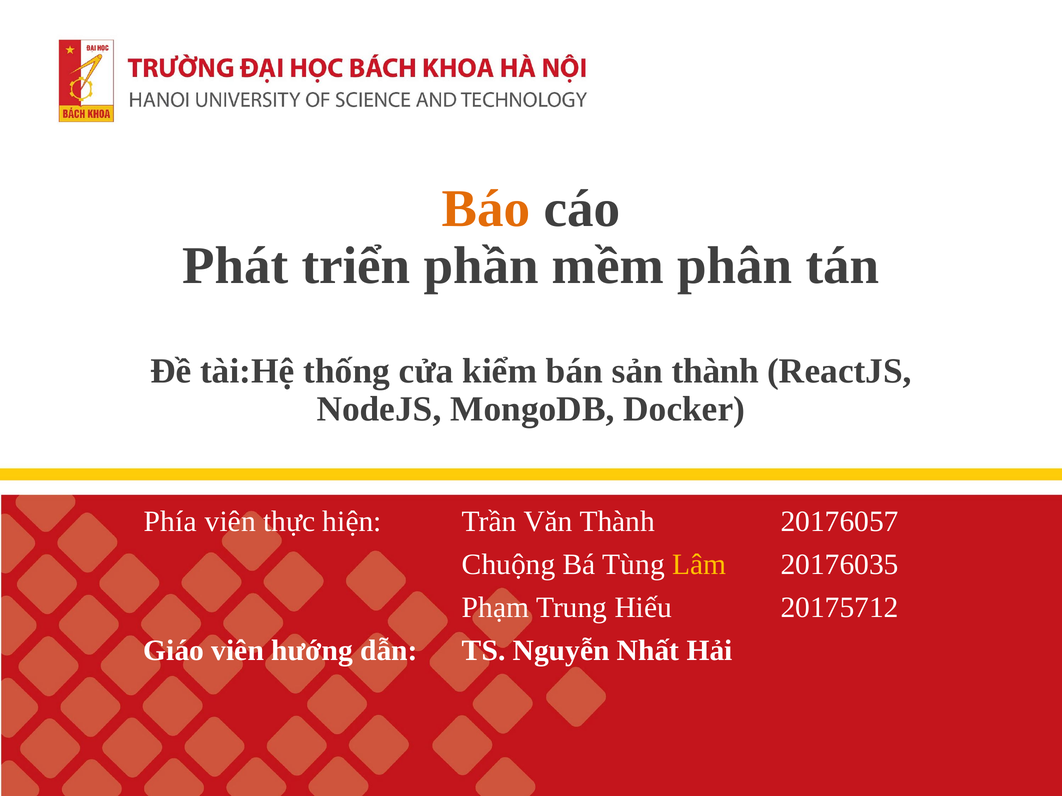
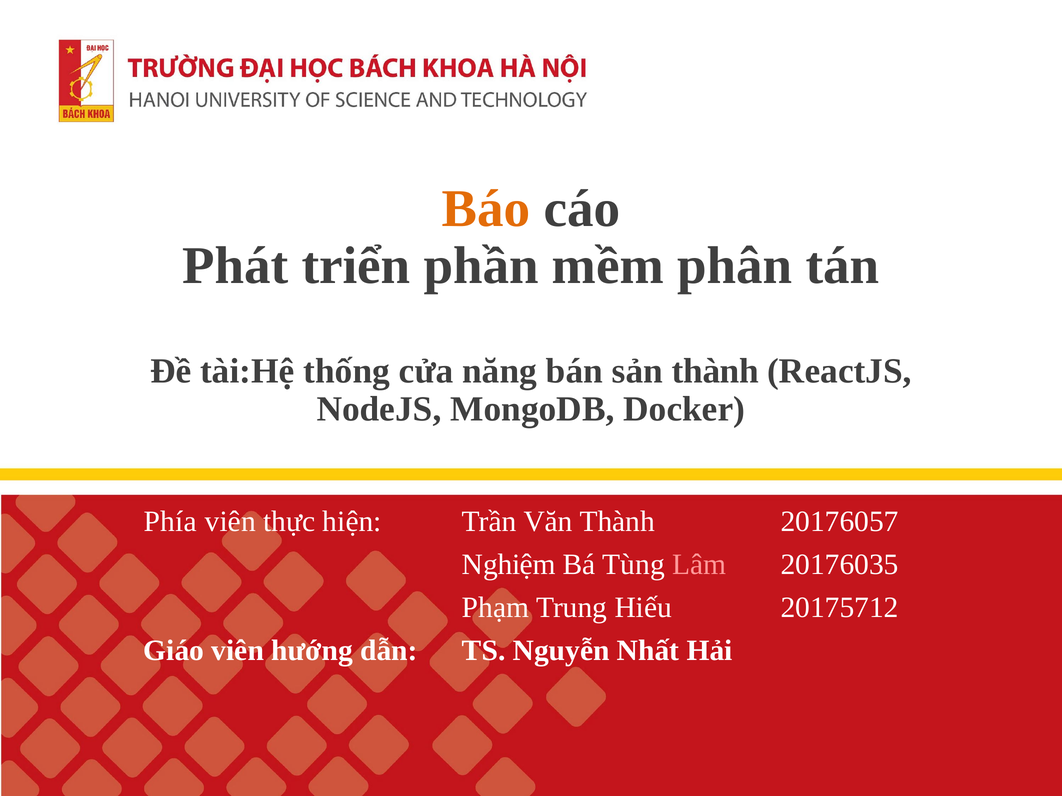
kiểm: kiểm -> năng
Chuộng: Chuộng -> Nghiệm
Lâm colour: yellow -> pink
